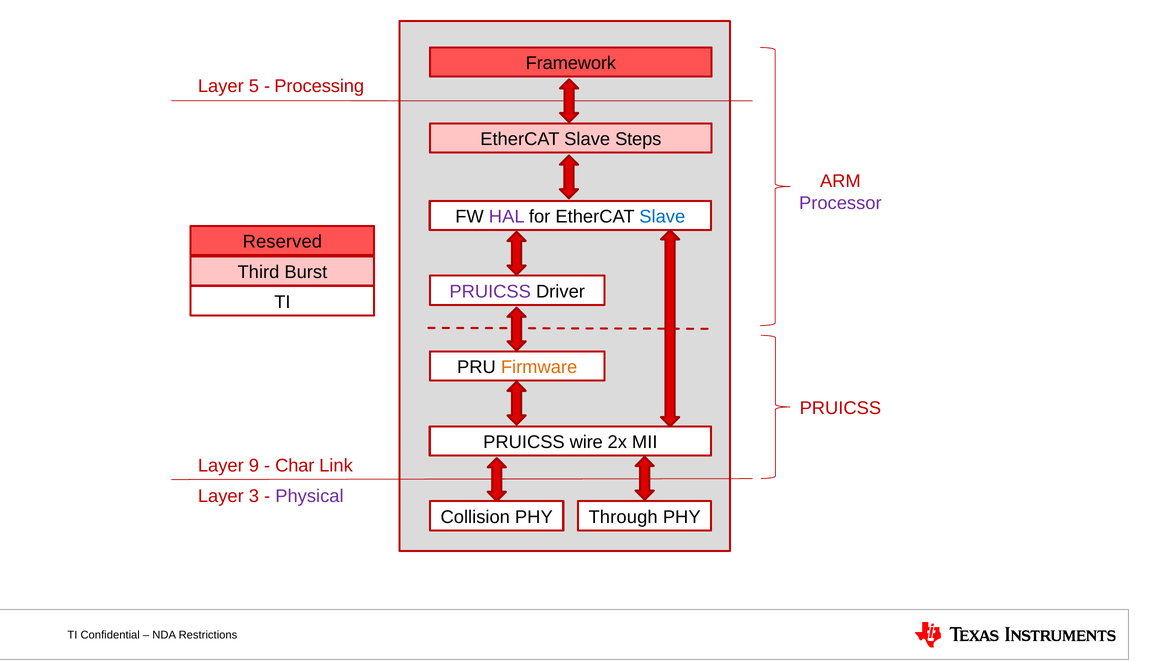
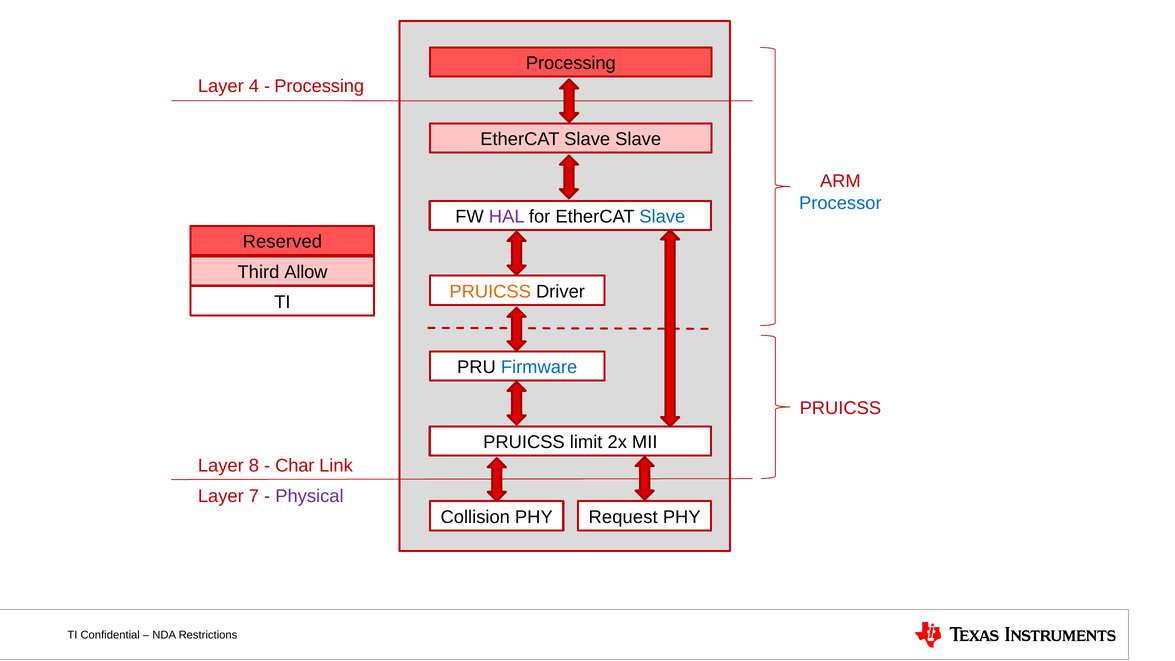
Framework at (571, 63): Framework -> Processing
5: 5 -> 4
Slave Steps: Steps -> Slave
Processor colour: purple -> blue
Burst: Burst -> Allow
PRUICSS at (490, 292) colour: purple -> orange
Firmware colour: orange -> blue
wire: wire -> limit
9: 9 -> 8
3: 3 -> 7
Through: Through -> Request
